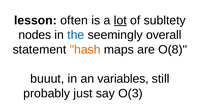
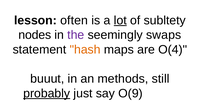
the colour: blue -> purple
overall: overall -> swaps
O(8: O(8 -> O(4
variables: variables -> methods
probably underline: none -> present
O(3: O(3 -> O(9
